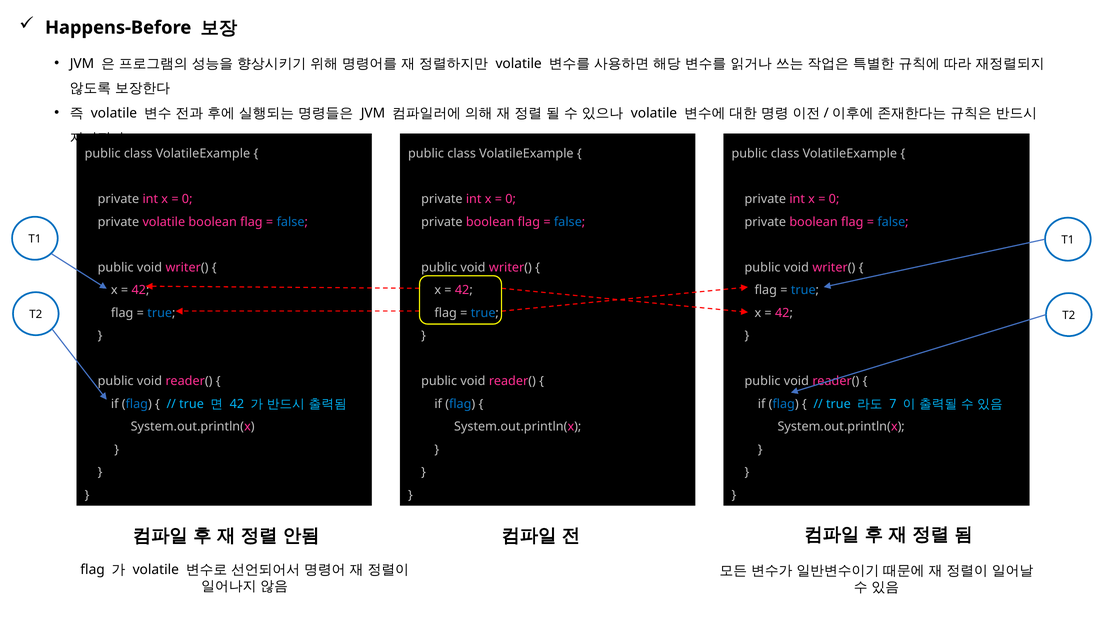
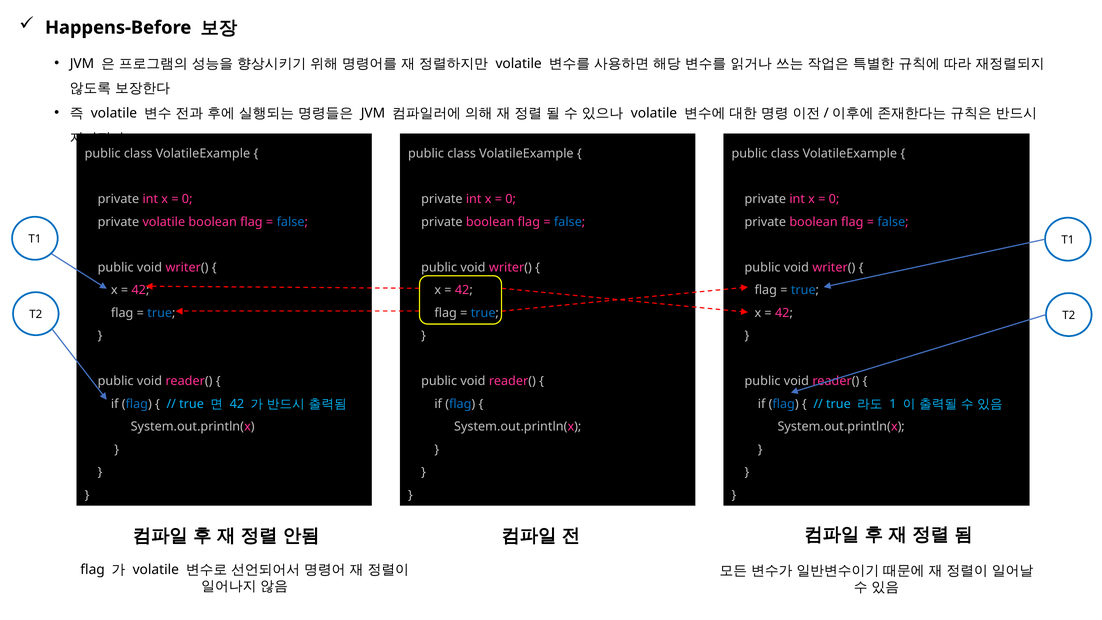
7: 7 -> 1
